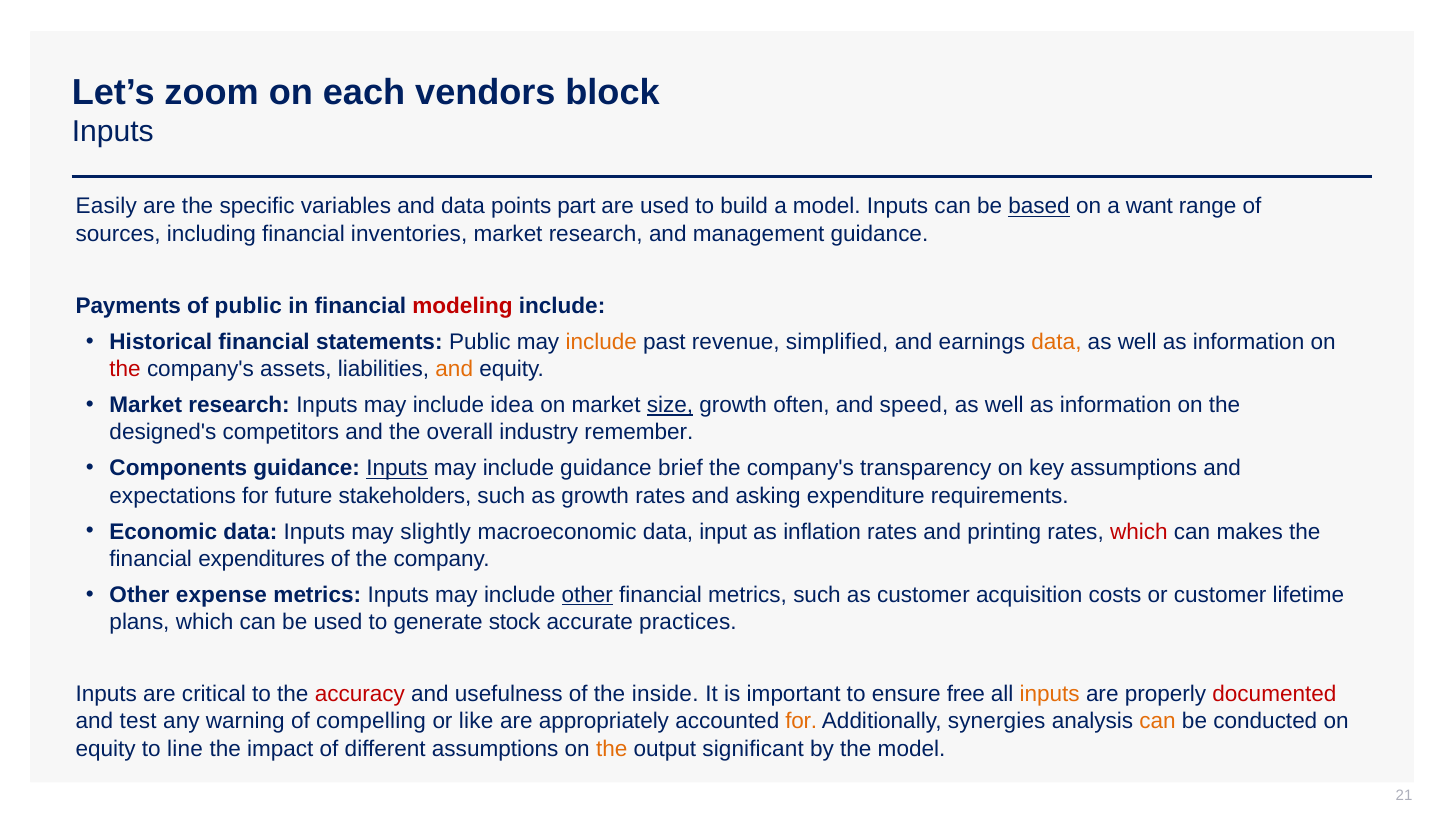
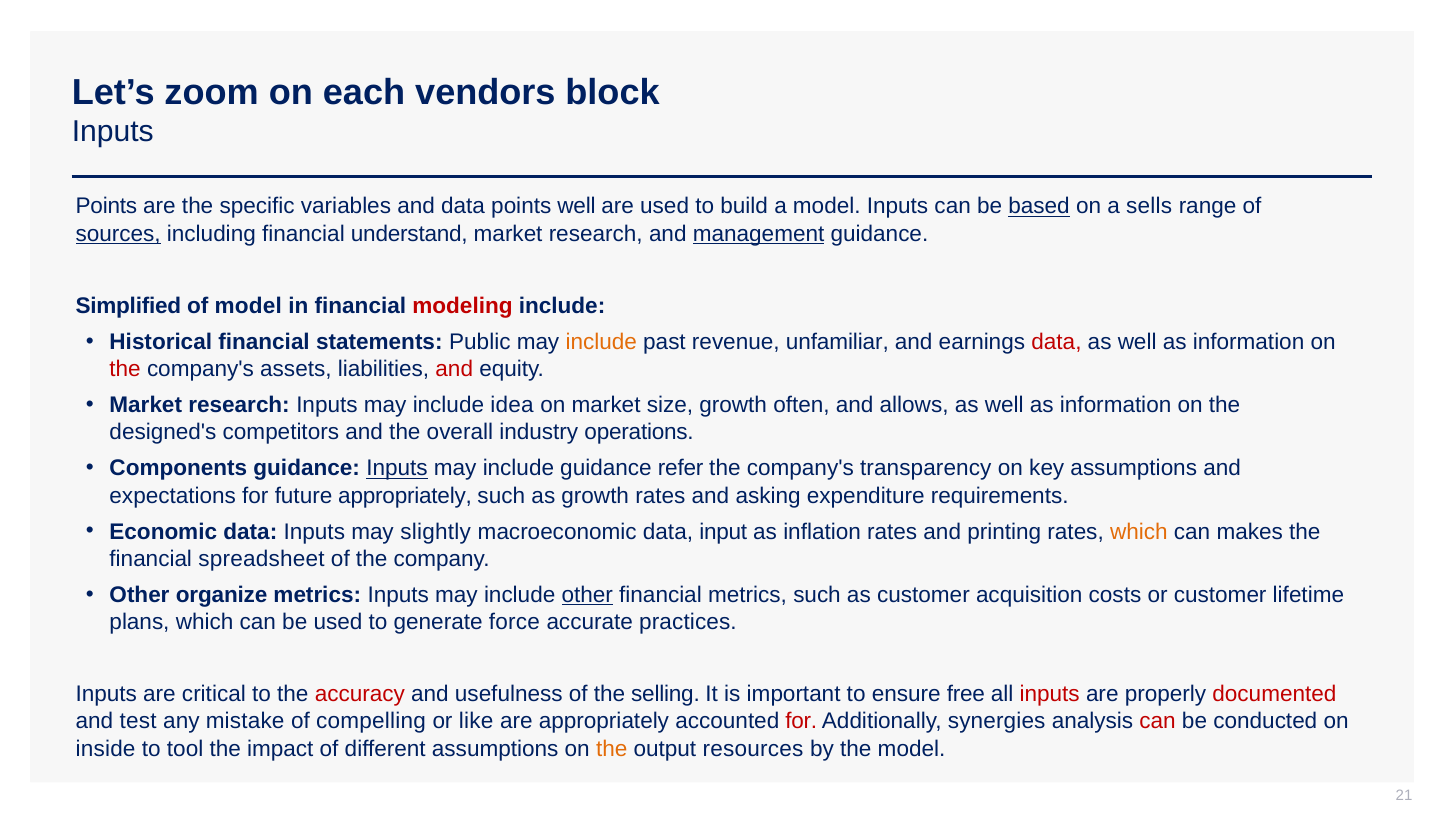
Easily at (106, 206): Easily -> Points
points part: part -> well
want: want -> sells
sources underline: none -> present
inventories: inventories -> understand
management underline: none -> present
Payments: Payments -> Simplified
of public: public -> model
simplified: simplified -> unfamiliar
data at (1056, 342) colour: orange -> red
and at (454, 369) colour: orange -> red
size underline: present -> none
speed: speed -> allows
remember: remember -> operations
brief: brief -> refer
future stakeholders: stakeholders -> appropriately
which at (1139, 531) colour: red -> orange
expenditures: expenditures -> spreadsheet
expense: expense -> organize
stock: stock -> force
inside: inside -> selling
inputs at (1050, 694) colour: orange -> red
warning: warning -> mistake
for at (801, 721) colour: orange -> red
can at (1158, 721) colour: orange -> red
equity at (106, 748): equity -> inside
line: line -> tool
significant: significant -> resources
